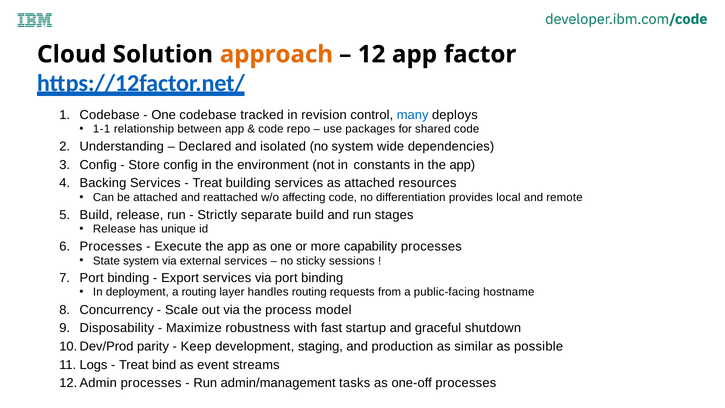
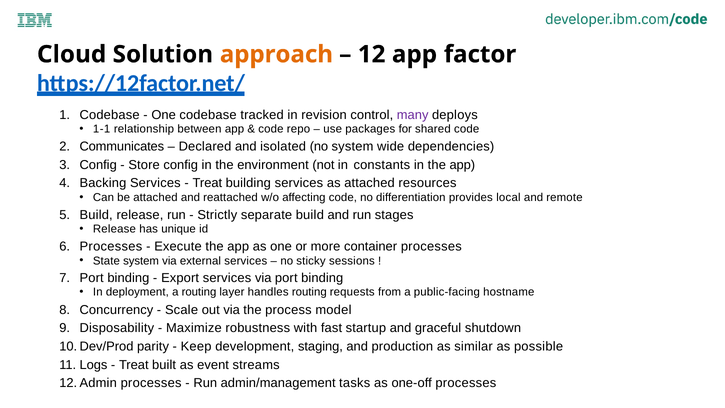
many colour: blue -> purple
Understanding: Understanding -> Communicates
capability: capability -> container
bind: bind -> built
